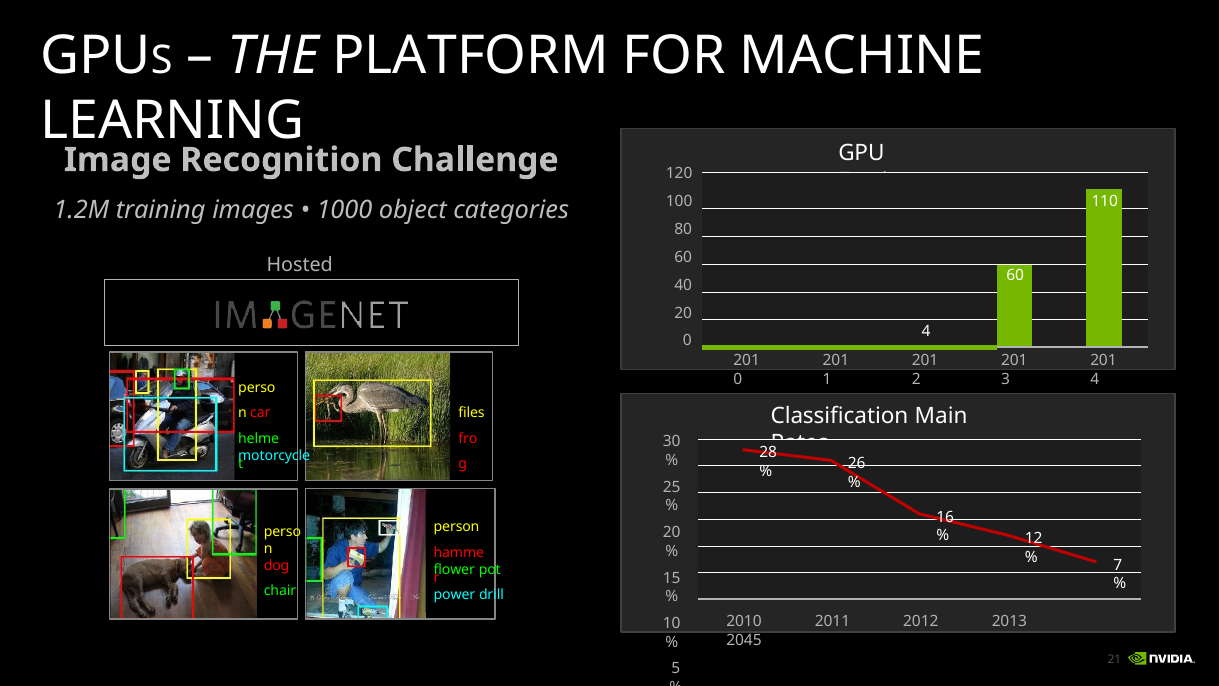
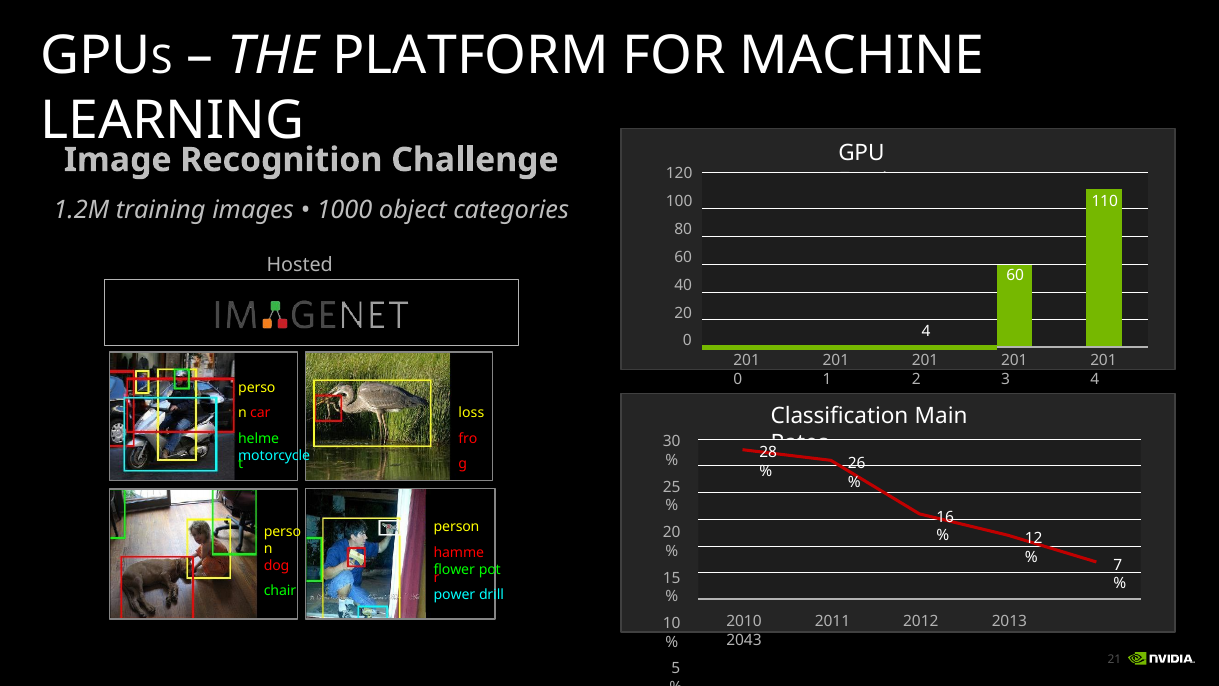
files: files -> loss
2045: 2045 -> 2043
